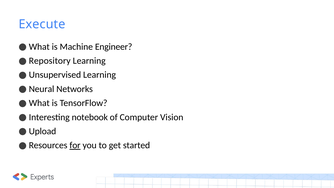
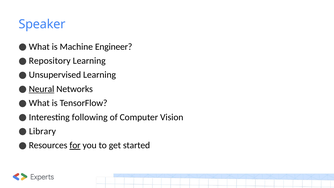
Execute: Execute -> Speaker
Neural underline: none -> present
notebook: notebook -> following
Upload: Upload -> Library
